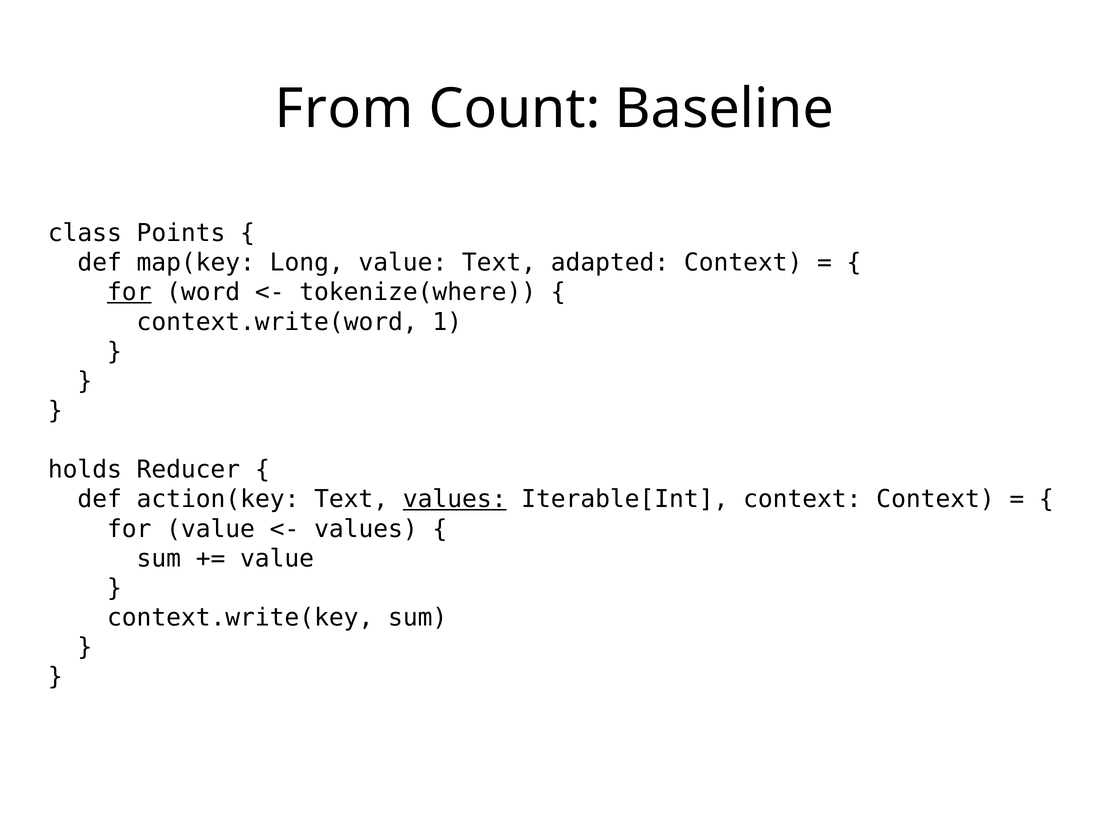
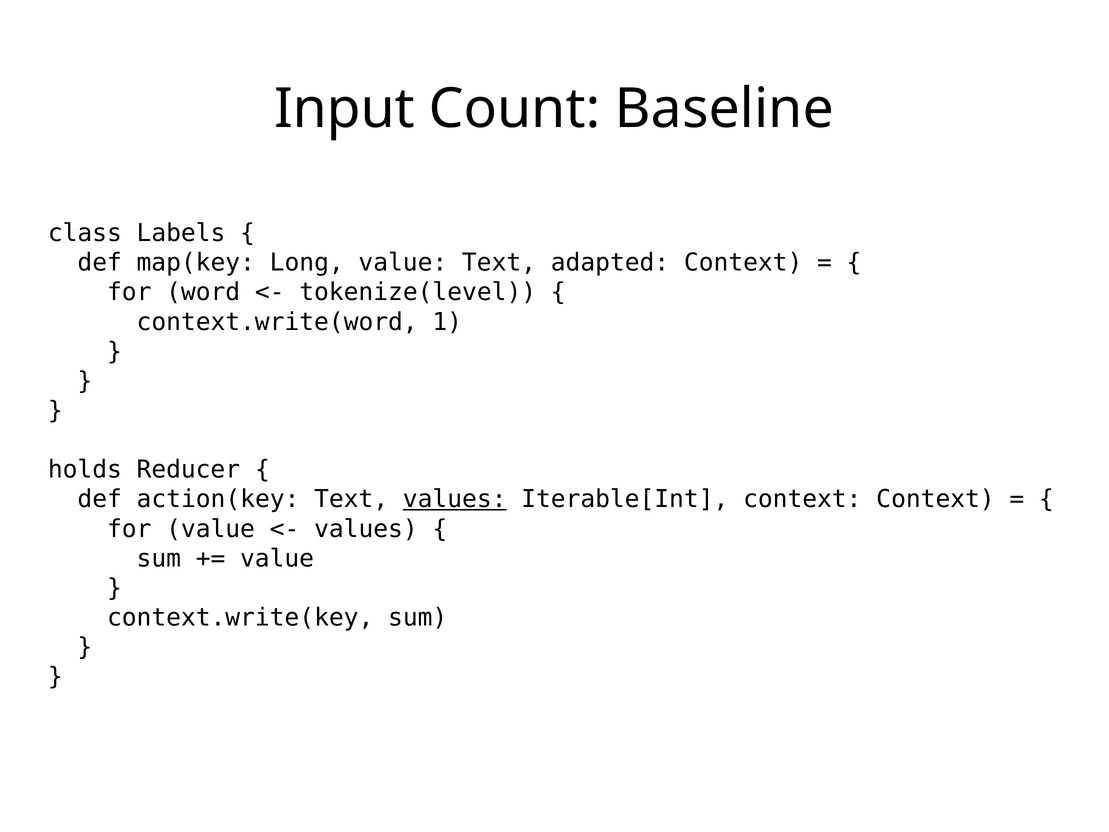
From: From -> Input
Points: Points -> Labels
for at (129, 292) underline: present -> none
tokenize(where: tokenize(where -> tokenize(level
